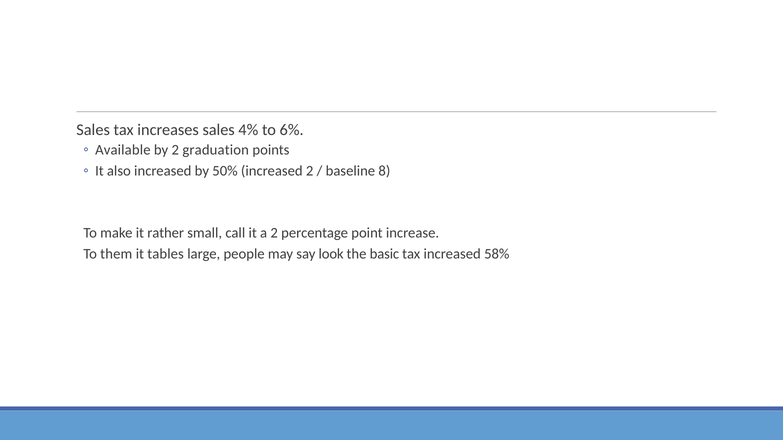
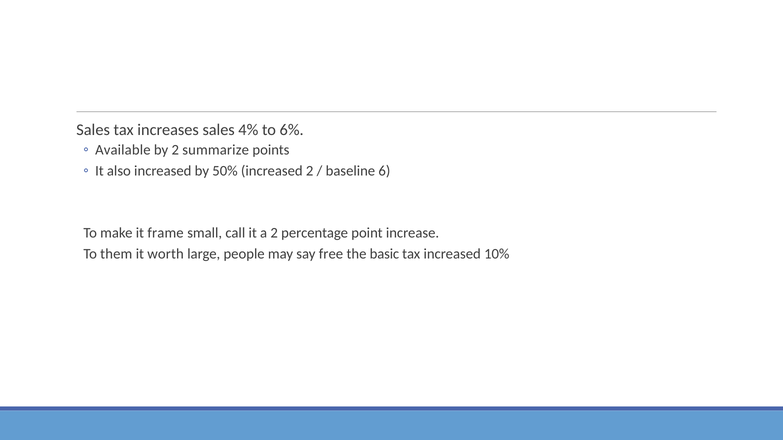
graduation: graduation -> summarize
8: 8 -> 6
rather: rather -> frame
tables: tables -> worth
look: look -> free
58%: 58% -> 10%
